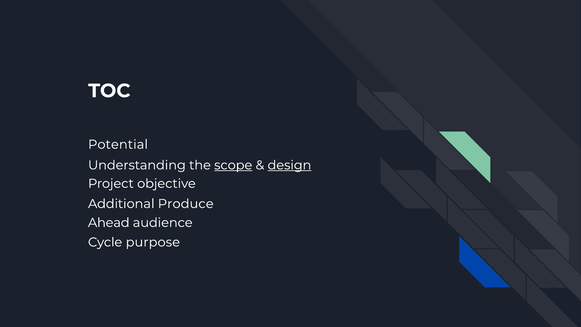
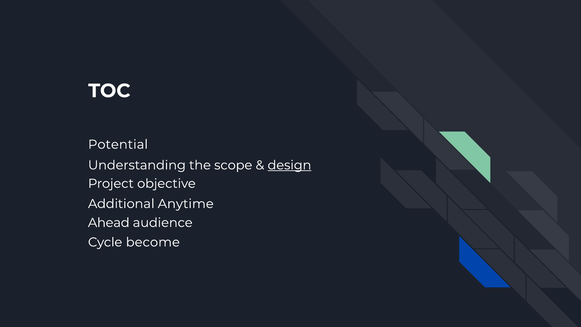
scope underline: present -> none
Produce: Produce -> Anytime
purpose: purpose -> become
